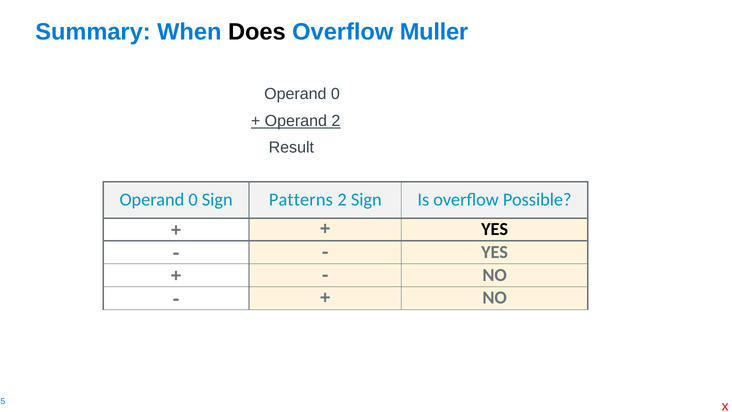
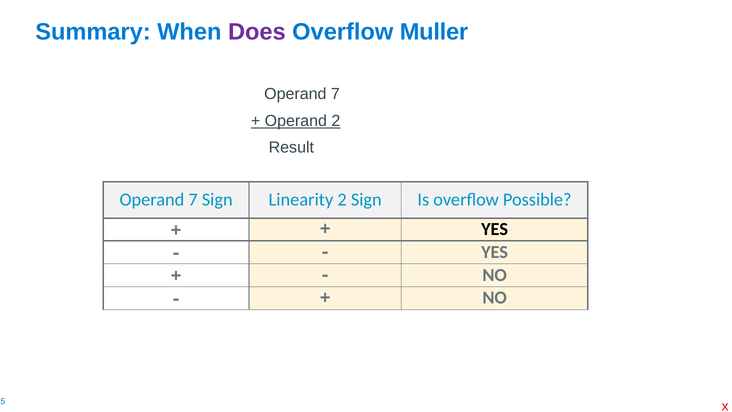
Does colour: black -> purple
0 at (335, 94): 0 -> 7
0 at (193, 199): 0 -> 7
Patterns: Patterns -> Linearity
